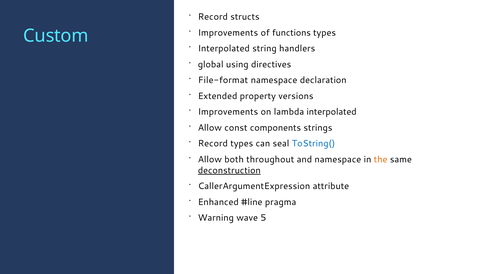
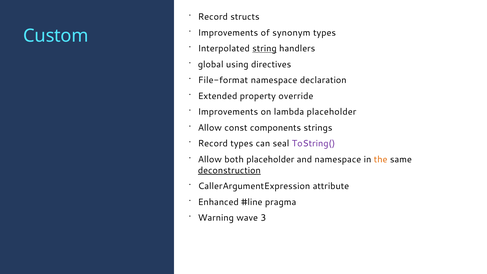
functions: functions -> synonym
string underline: none -> present
versions: versions -> override
lambda interpolated: interpolated -> placeholder
ToString( colour: blue -> purple
both throughout: throughout -> placeholder
5: 5 -> 3
